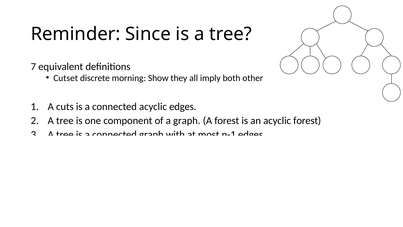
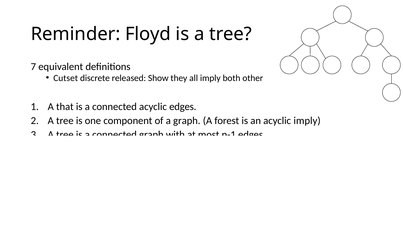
Since: Since -> Floyd
morning: morning -> released
A cuts: cuts -> that
acyclic forest: forest -> imply
